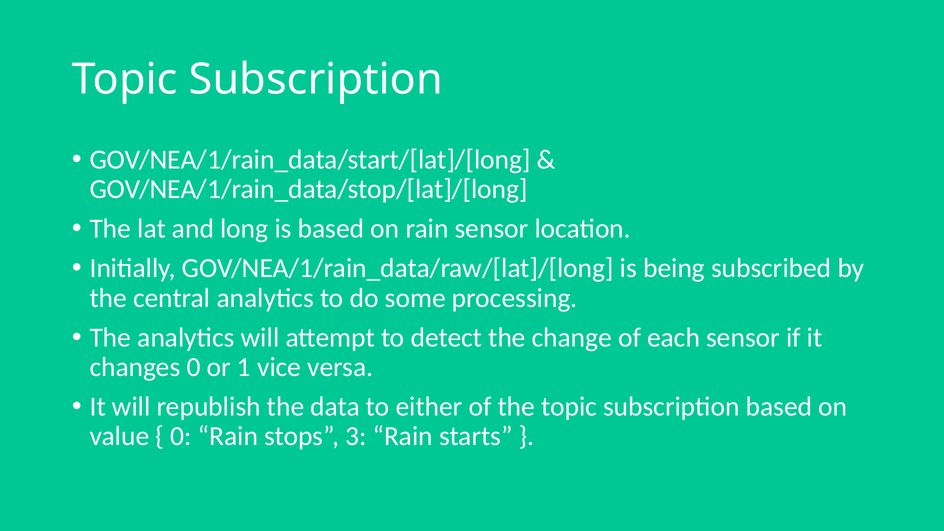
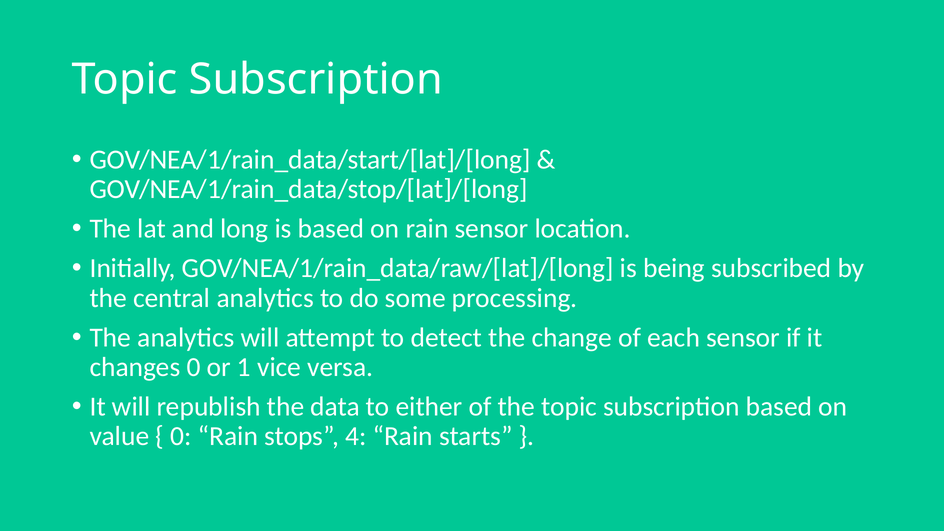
3: 3 -> 4
